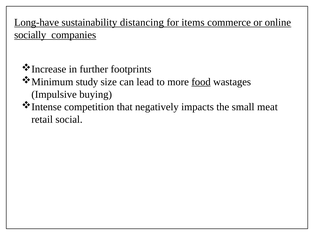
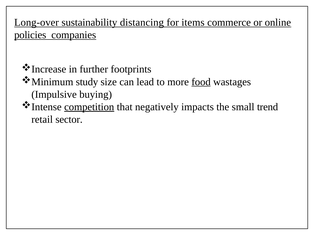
Long-have: Long-have -> Long-over
socially: socially -> policies
competition underline: none -> present
meat: meat -> trend
social: social -> sector
